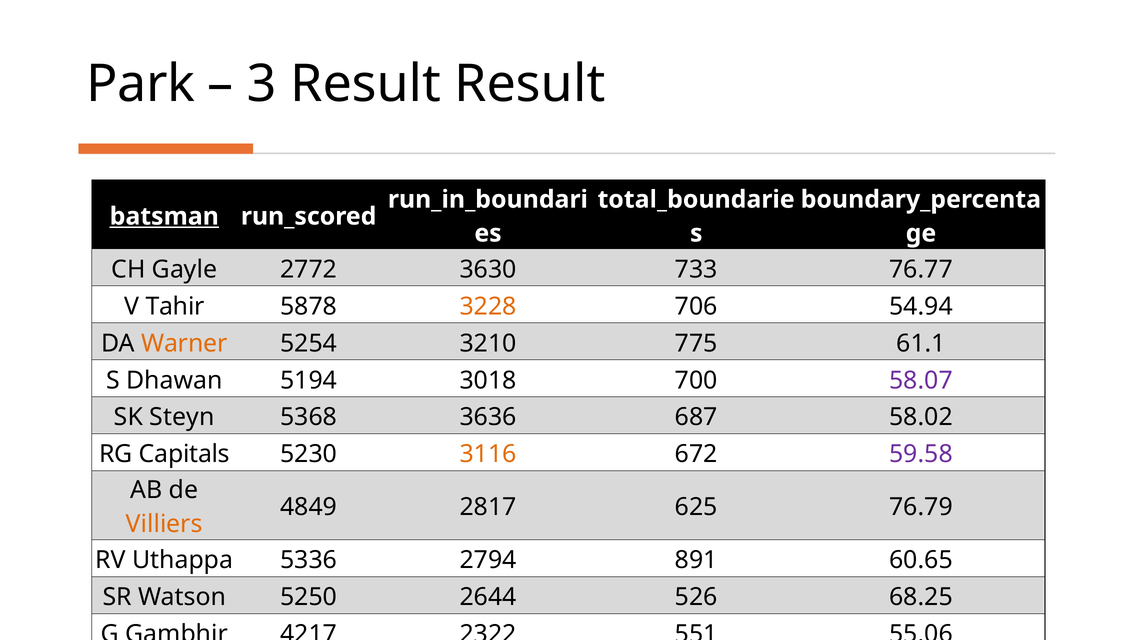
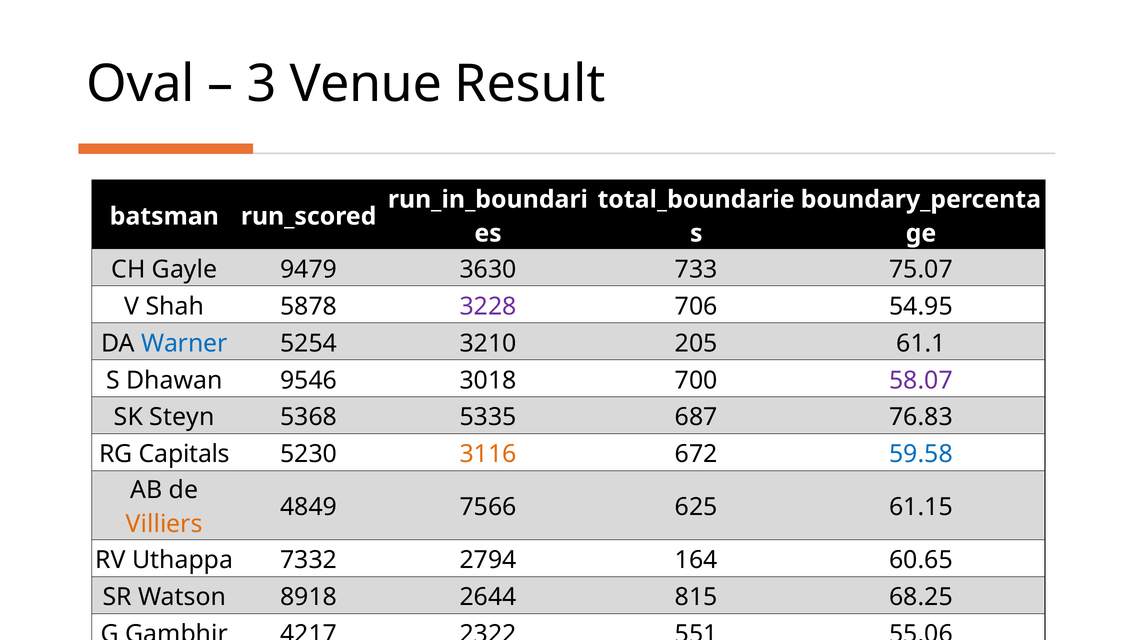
Park: Park -> Oval
3 Result: Result -> Venue
batsman underline: present -> none
2772: 2772 -> 9479
76.77: 76.77 -> 75.07
Tahir: Tahir -> Shah
3228 colour: orange -> purple
54.94: 54.94 -> 54.95
Warner colour: orange -> blue
775: 775 -> 205
5194: 5194 -> 9546
3636: 3636 -> 5335
58.02: 58.02 -> 76.83
59.58 colour: purple -> blue
2817: 2817 -> 7566
76.79: 76.79 -> 61.15
5336: 5336 -> 7332
891: 891 -> 164
5250: 5250 -> 8918
526: 526 -> 815
